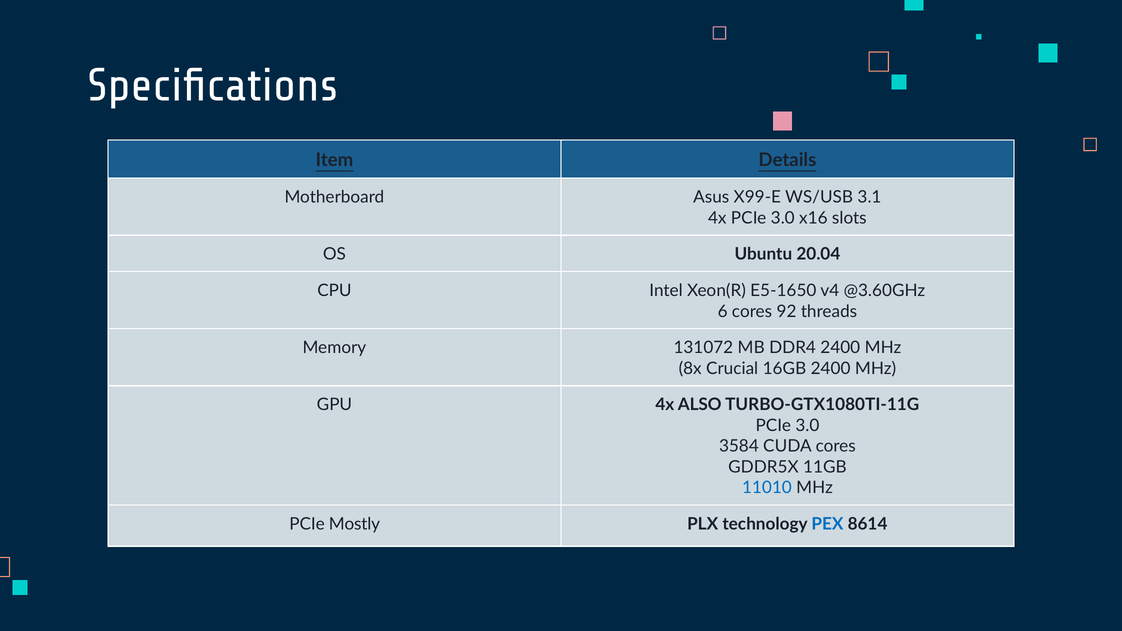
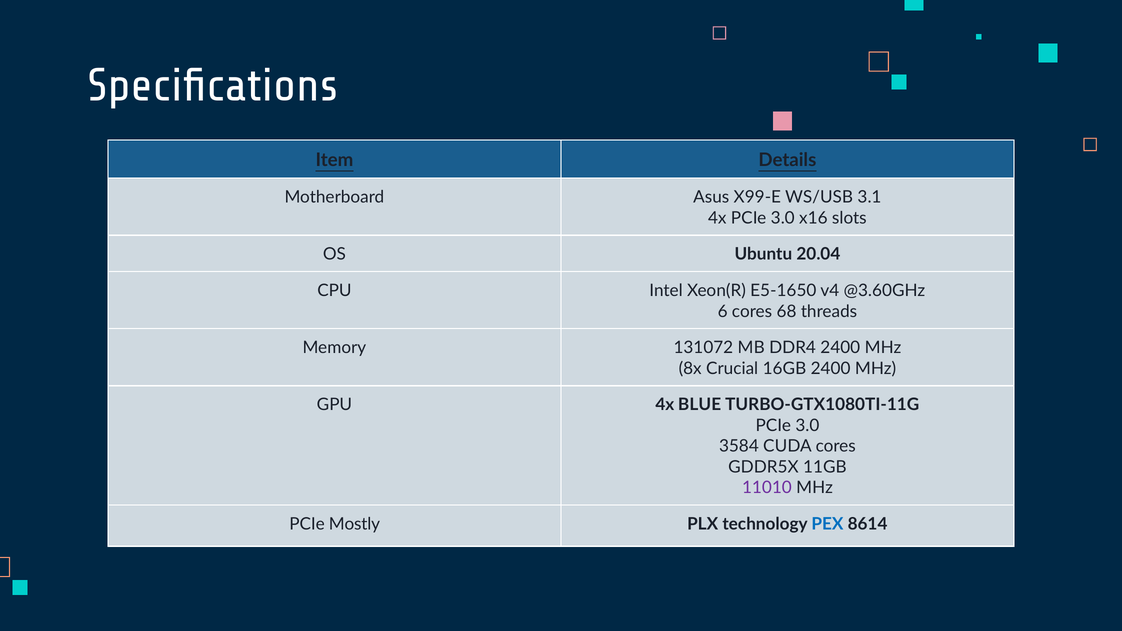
92: 92 -> 68
ALSO: ALSO -> BLUE
11010 colour: blue -> purple
